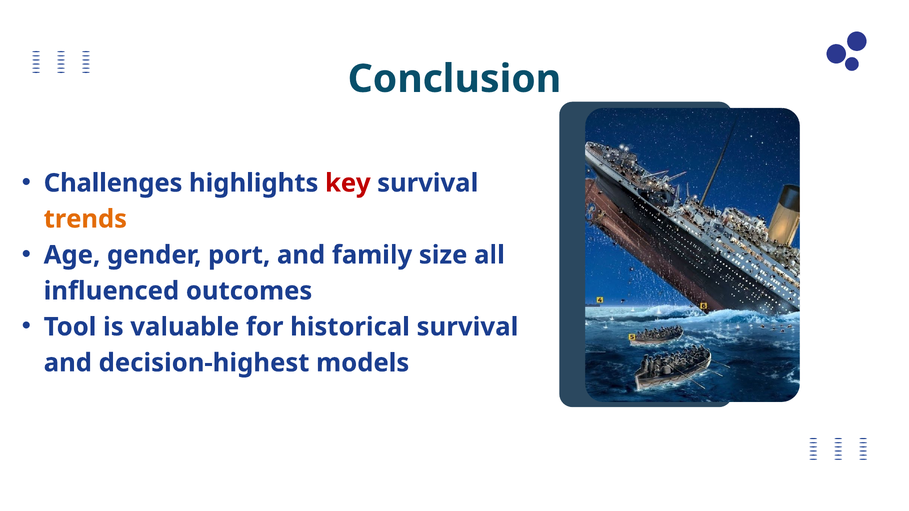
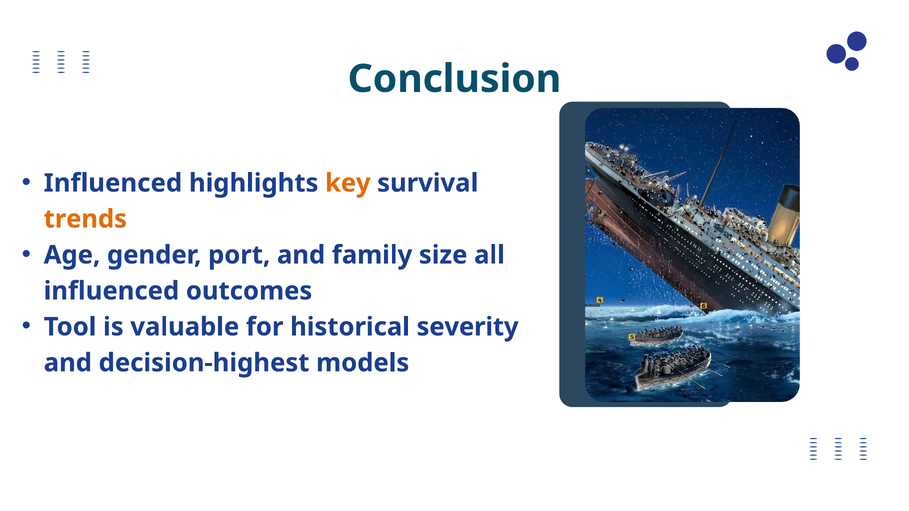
Challenges at (113, 183): Challenges -> Influenced
key colour: red -> orange
historical survival: survival -> severity
